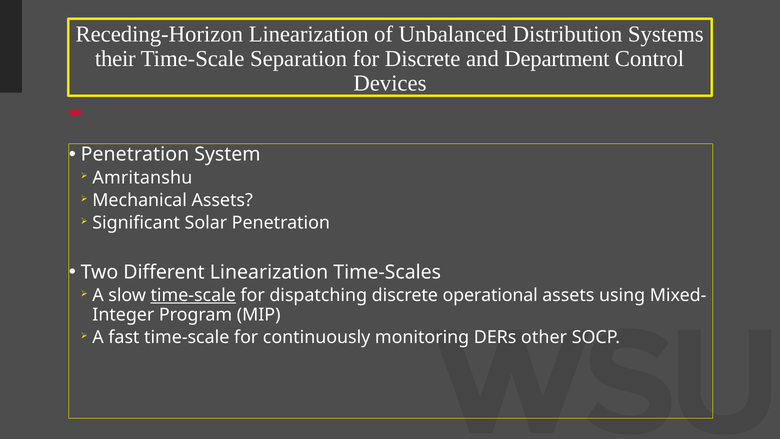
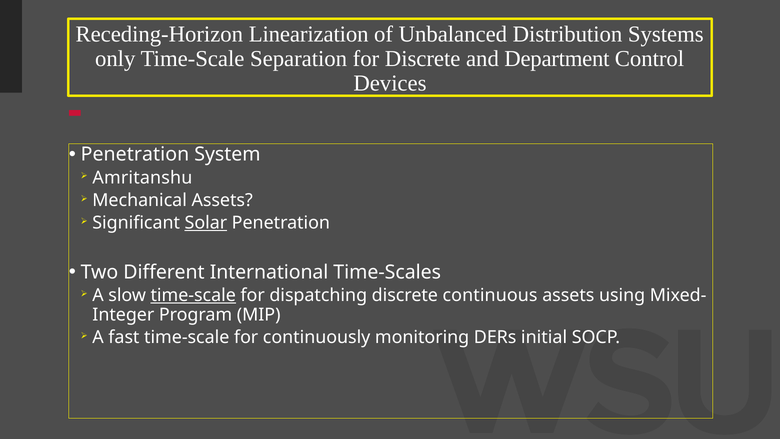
their: their -> only
Solar underline: none -> present
Different Linearization: Linearization -> International
operational: operational -> continuous
other: other -> initial
